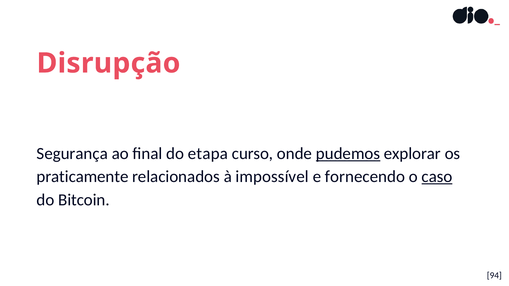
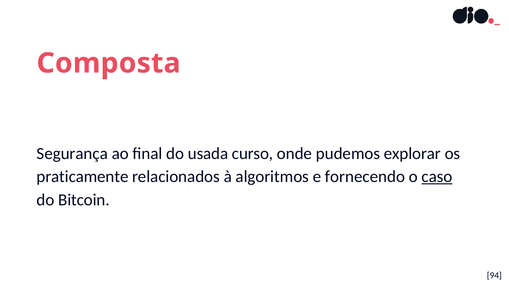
Disrupção: Disrupção -> Composta
etapa: etapa -> usada
pudemos underline: present -> none
impossível: impossível -> algoritmos
